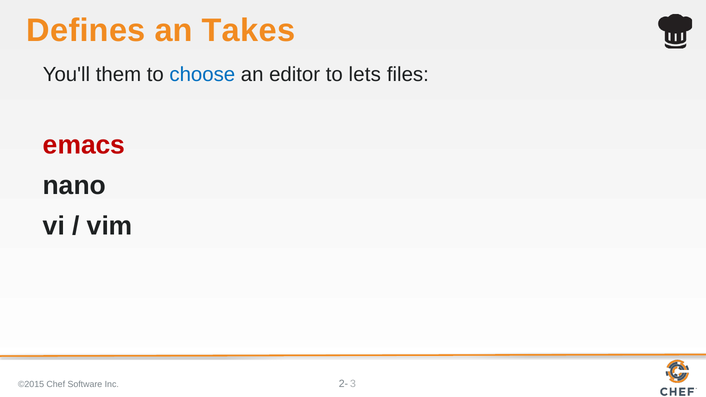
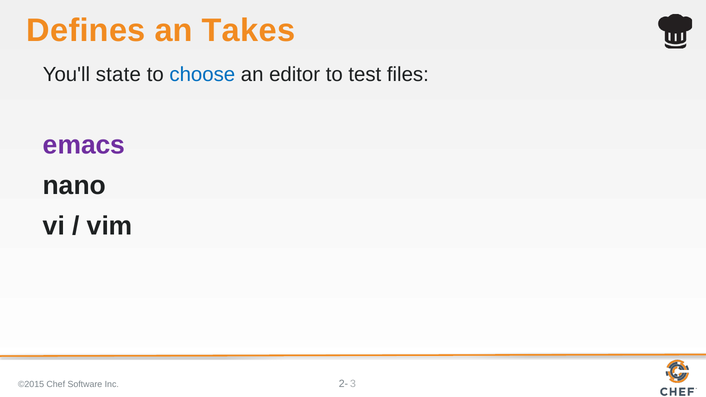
them: them -> state
lets: lets -> test
emacs colour: red -> purple
